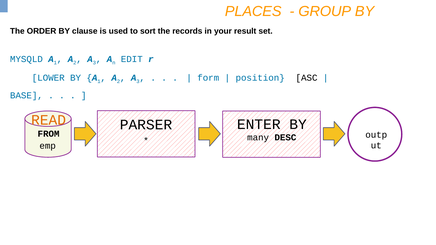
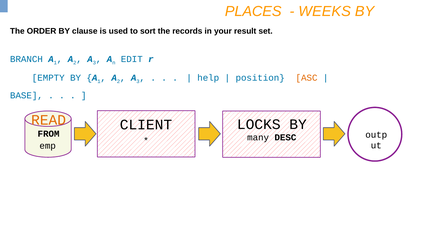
GROUP: GROUP -> WEEKS
MYSQLD: MYSQLD -> BRANCH
LOWER: LOWER -> EMPTY
form: form -> help
ASC colour: black -> orange
ENTER: ENTER -> LOCKS
PARSER: PARSER -> CLIENT
